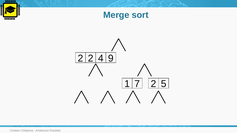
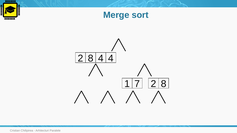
2 at (91, 58): 2 -> 8
4 9: 9 -> 4
5 at (164, 84): 5 -> 8
